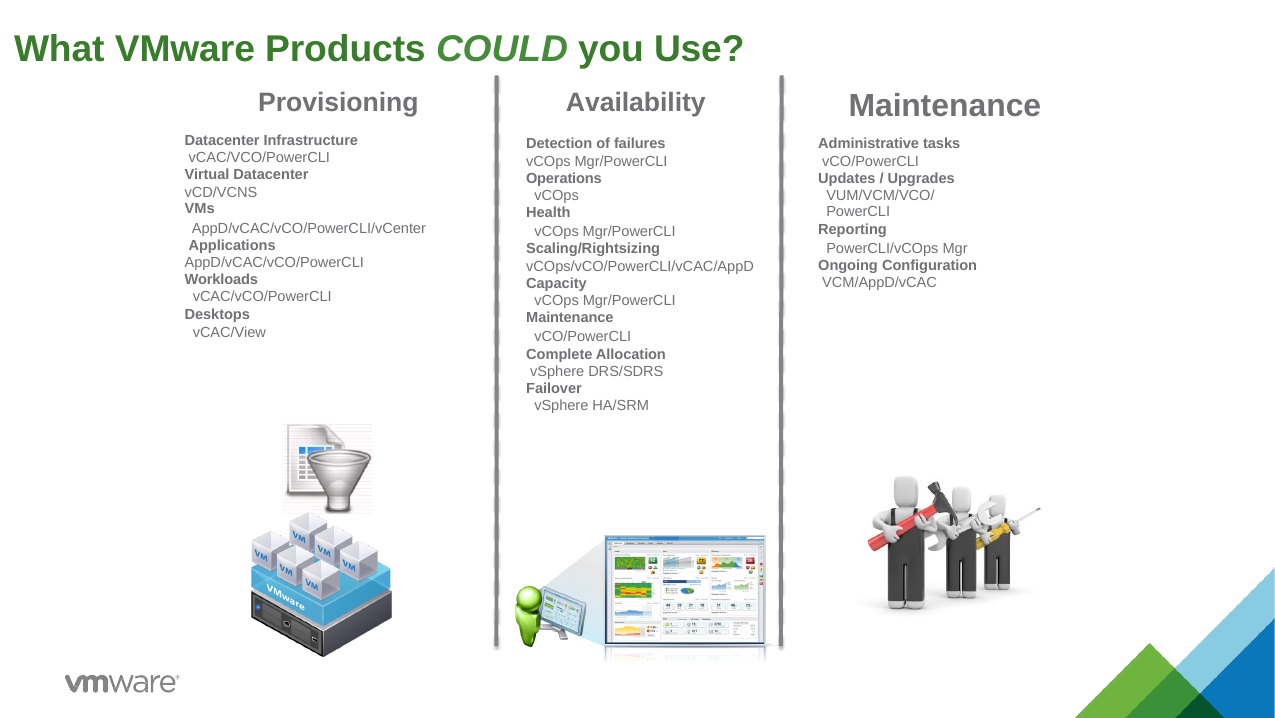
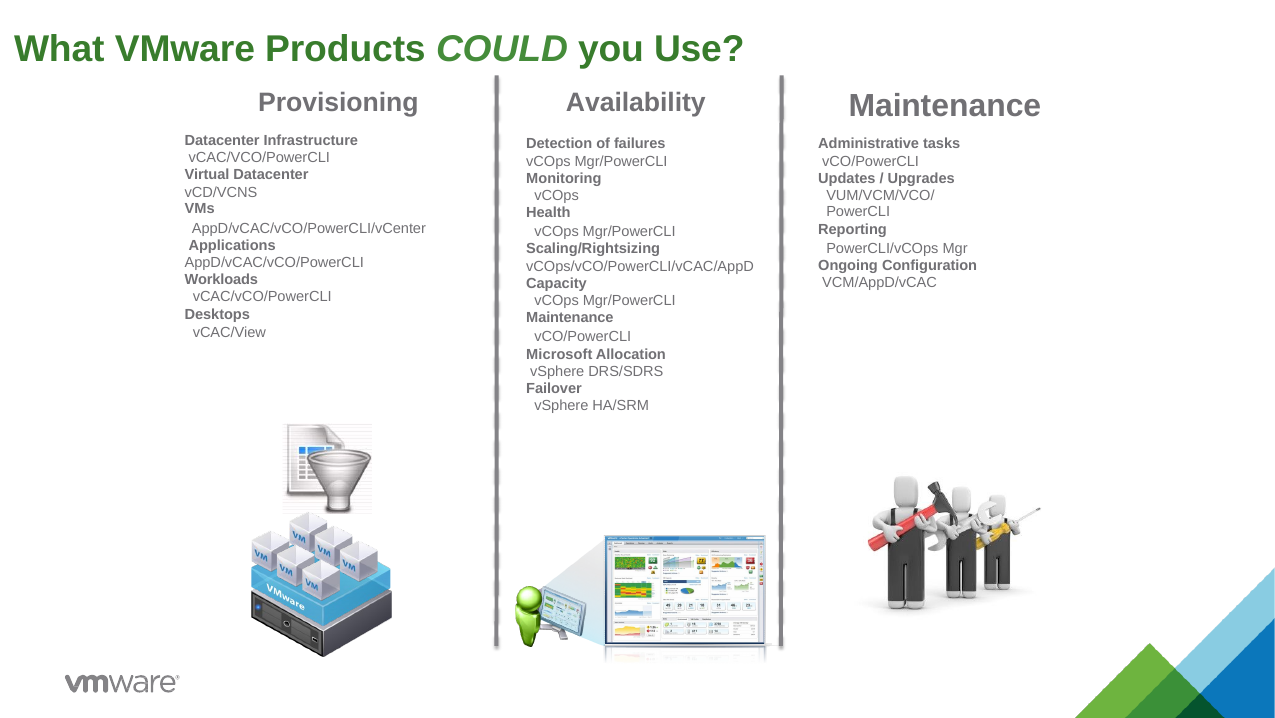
Operations: Operations -> Monitoring
Complete: Complete -> Microsoft
